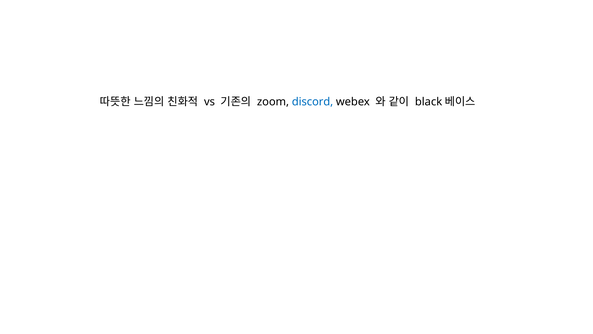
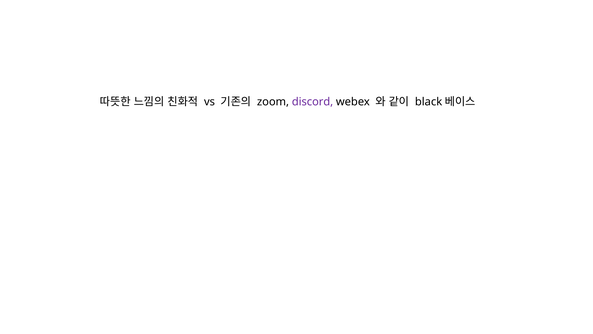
discord colour: blue -> purple
